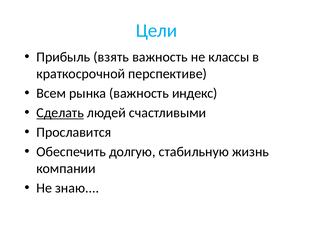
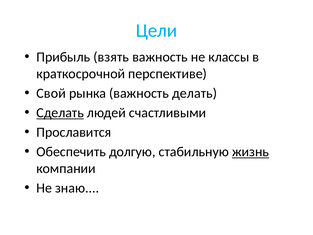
Всем: Всем -> Свой
индекс: индекс -> делать
жизнь underline: none -> present
